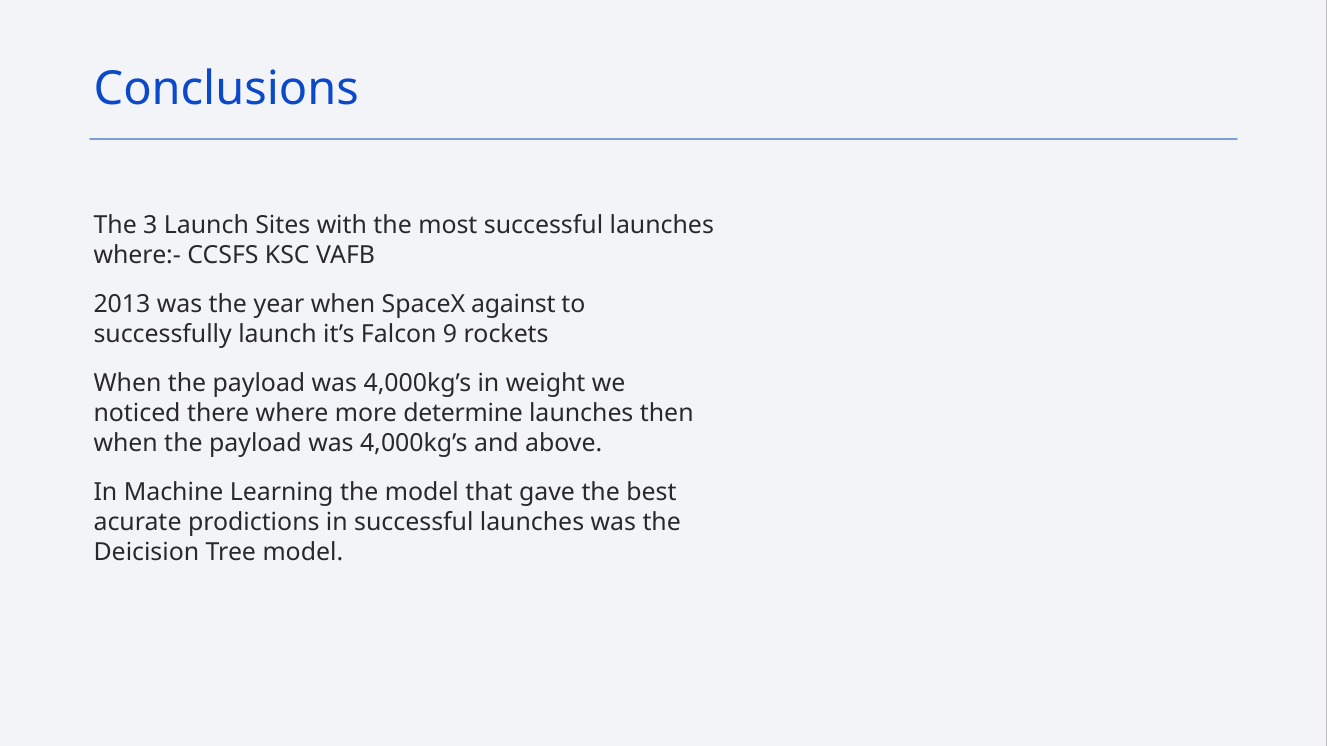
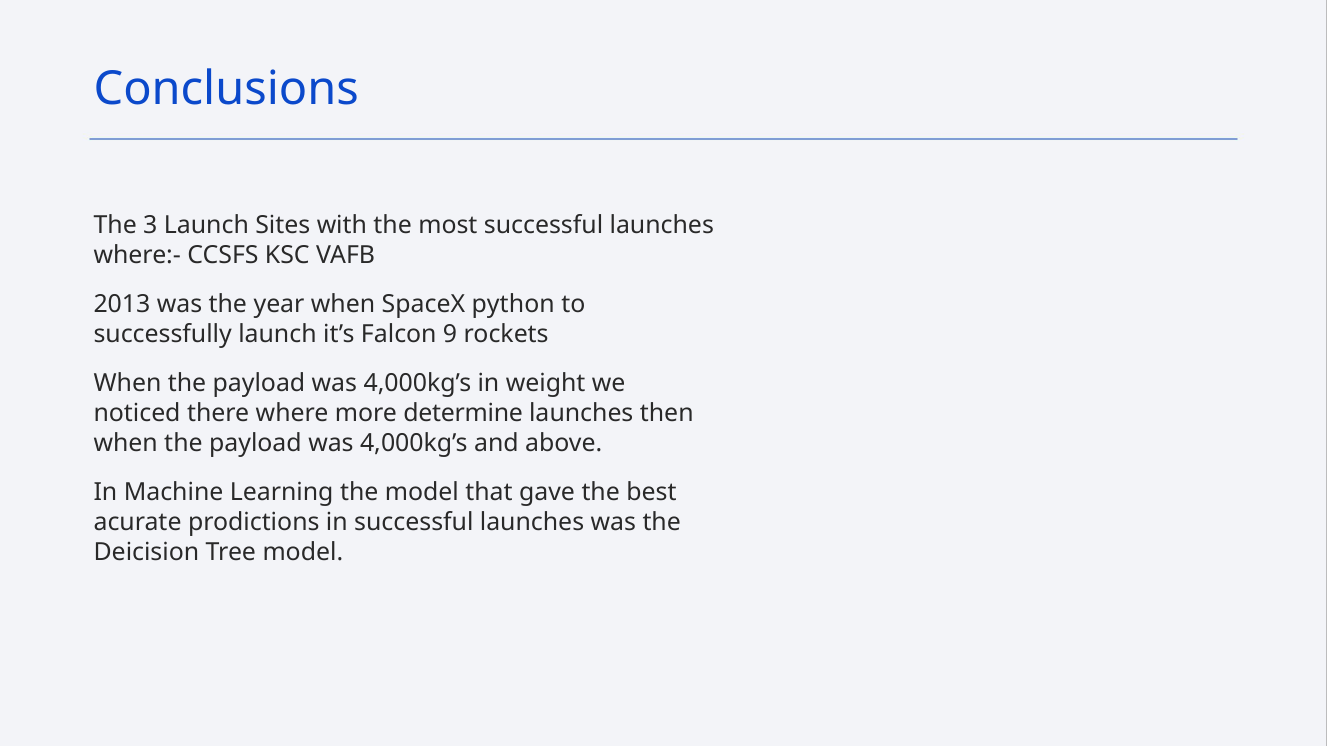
against: against -> python
